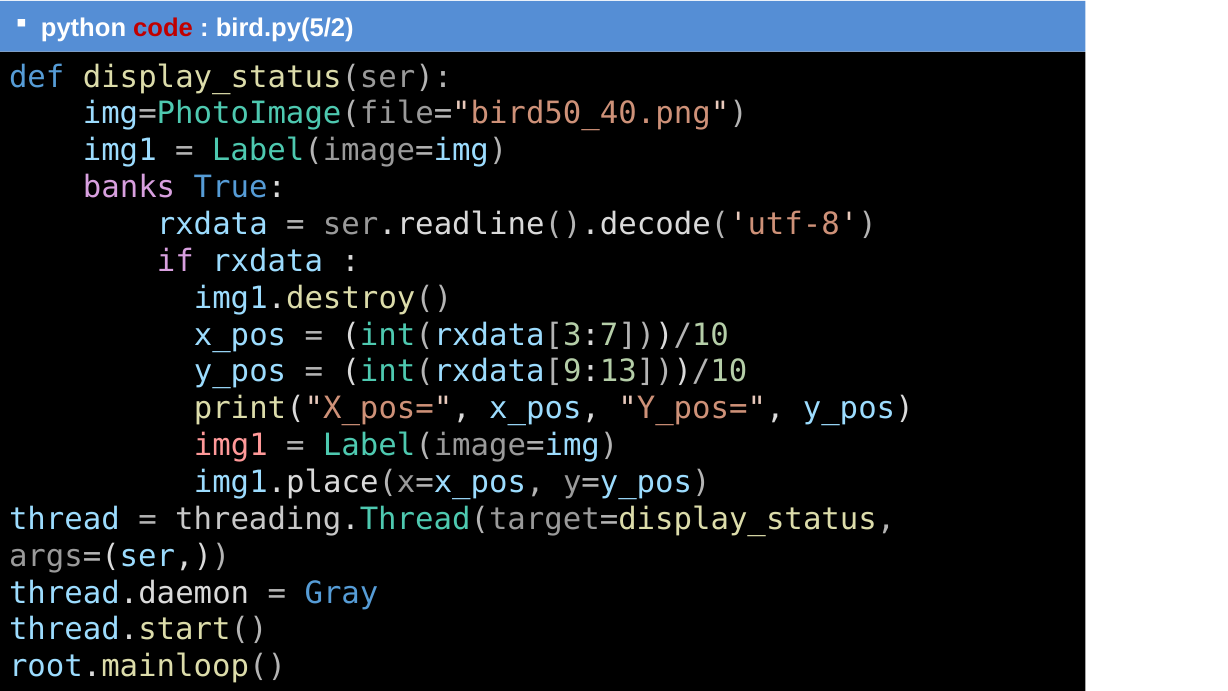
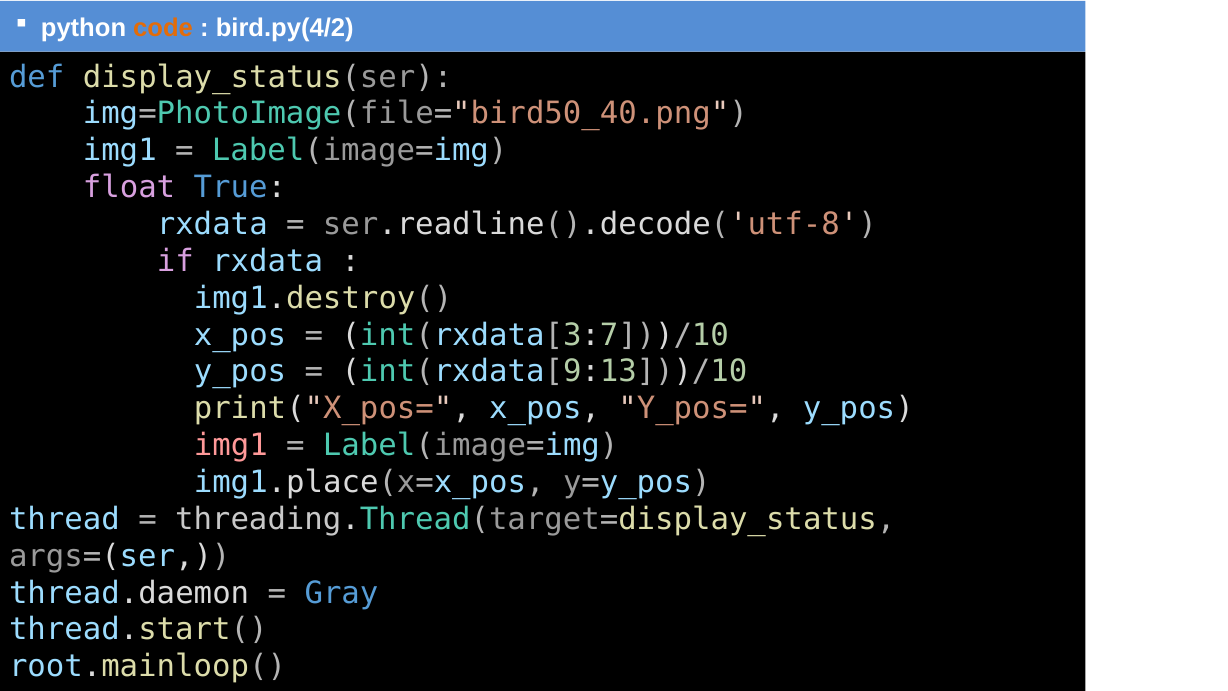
code colour: red -> orange
bird.py(5/2: bird.py(5/2 -> bird.py(4/2
banks: banks -> float
